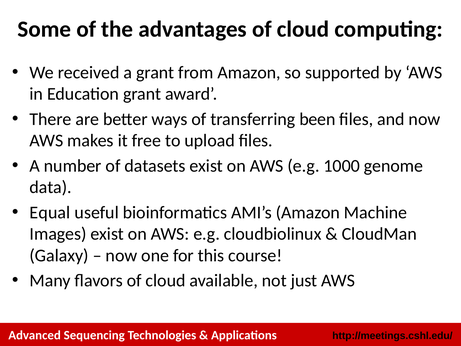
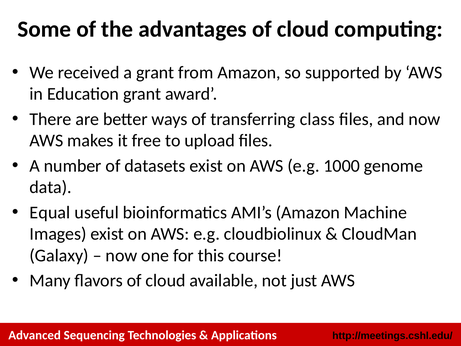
been: been -> class
